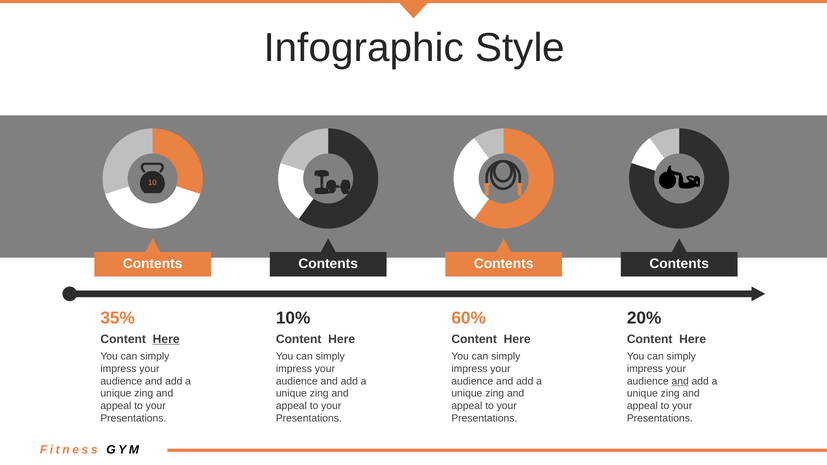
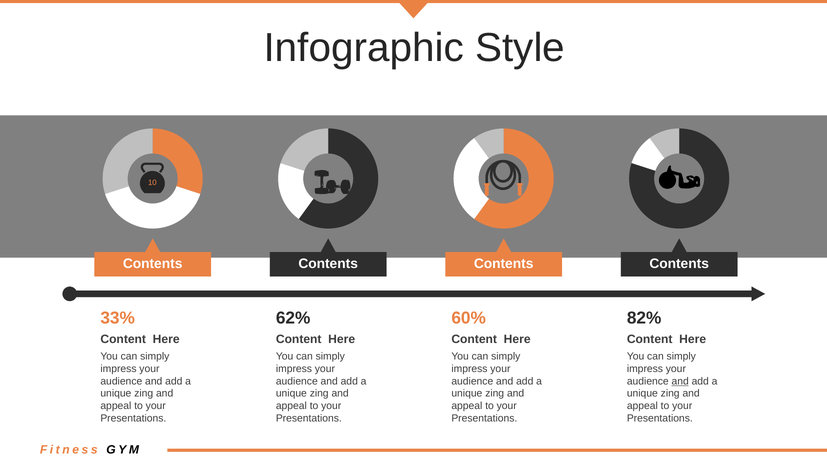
35%: 35% -> 33%
10%: 10% -> 62%
20%: 20% -> 82%
Here at (166, 339) underline: present -> none
